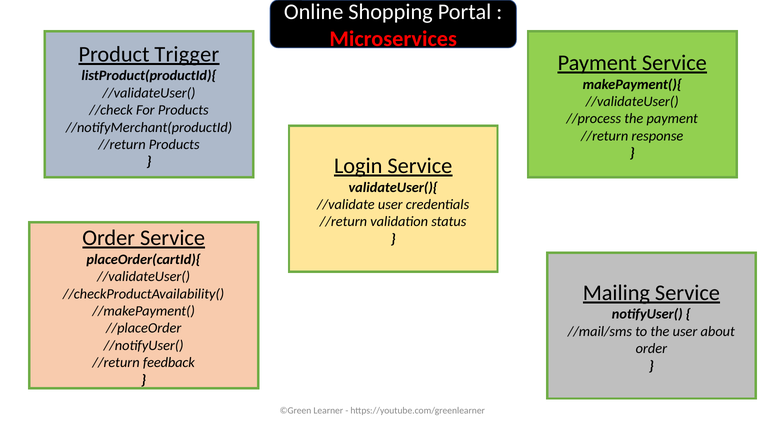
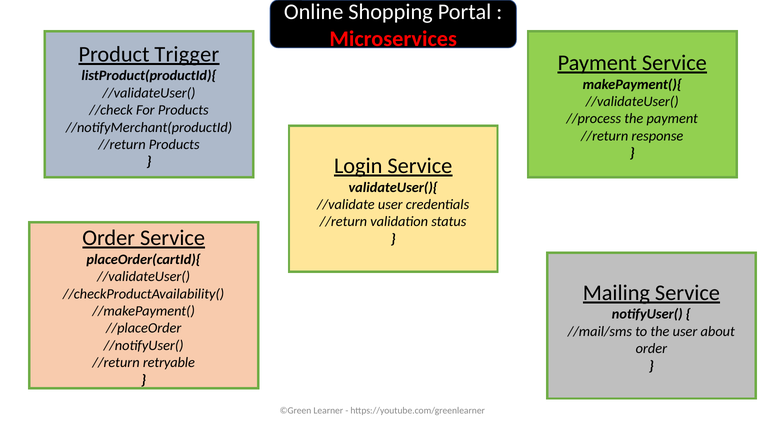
feedback: feedback -> retryable
